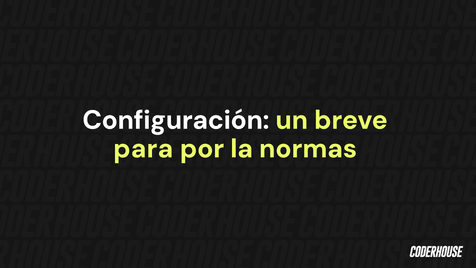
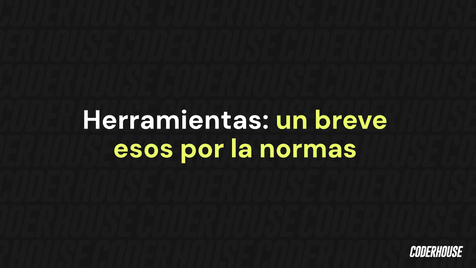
Configuración: Configuración -> Herramientas
para: para -> esos
